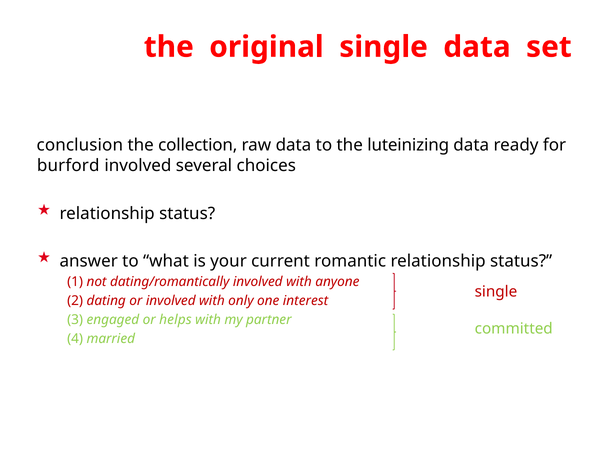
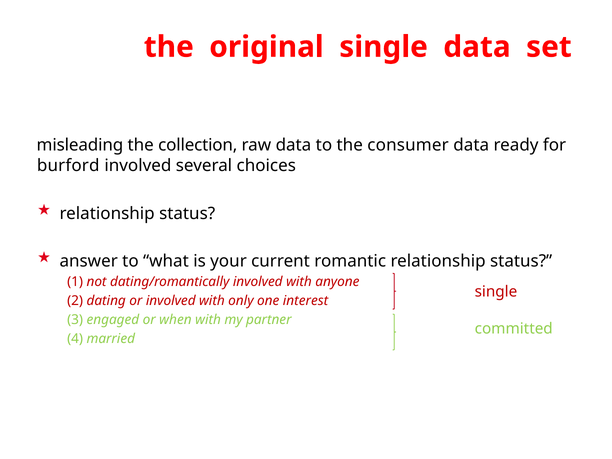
conclusion: conclusion -> misleading
luteinizing: luteinizing -> consumer
helps: helps -> when
